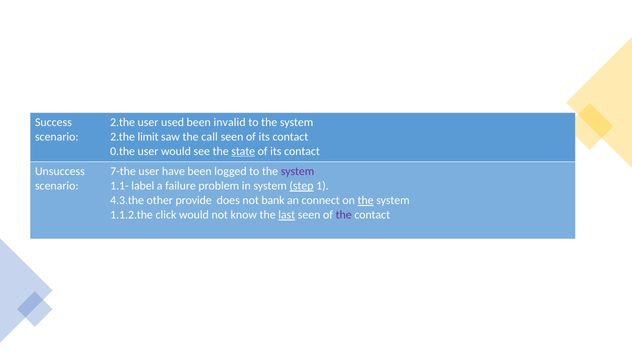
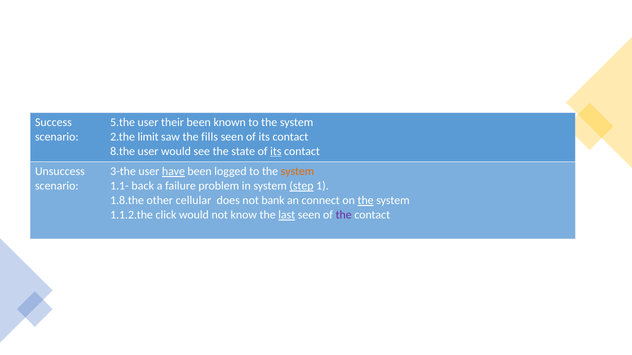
2.the at (123, 122): 2.the -> 5.the
used: used -> their
invalid: invalid -> known
call: call -> fills
0.the: 0.the -> 8.the
state underline: present -> none
its at (276, 151) underline: none -> present
7-the: 7-the -> 3-the
have underline: none -> present
system at (298, 172) colour: purple -> orange
label: label -> back
4.3.the: 4.3.the -> 1.8.the
provide: provide -> cellular
